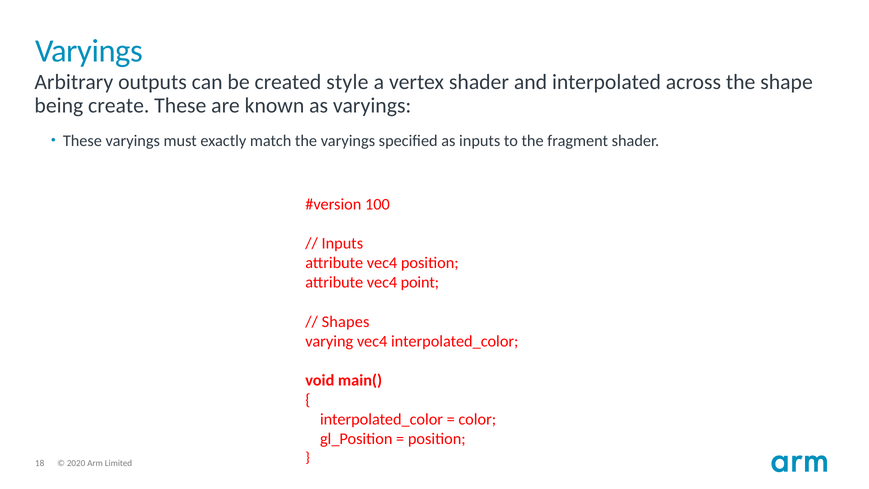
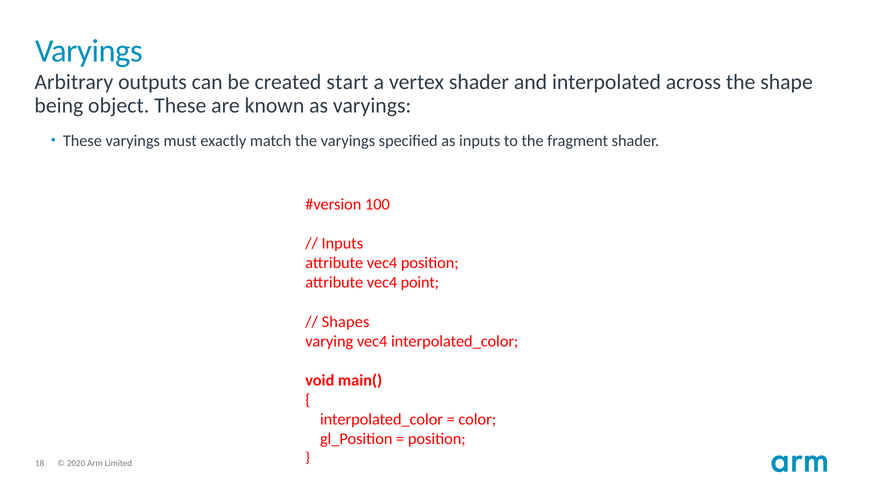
style: style -> start
create: create -> object
